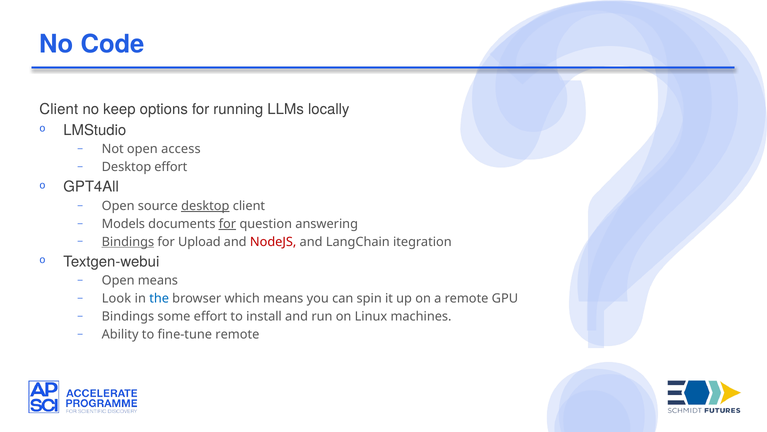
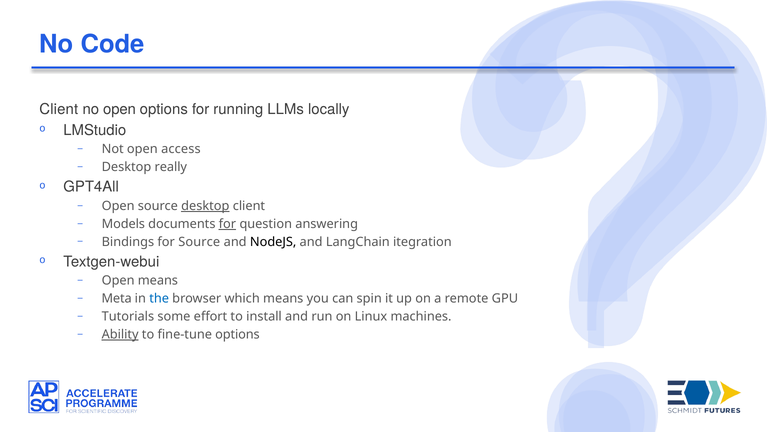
no keep: keep -> open
Desktop effort: effort -> really
Bindings at (128, 241) underline: present -> none
for Upload: Upload -> Source
NodeJS colour: red -> black
Look: Look -> Meta
Bindings at (128, 316): Bindings -> Tutorials
Ability underline: none -> present
fine-tune remote: remote -> options
